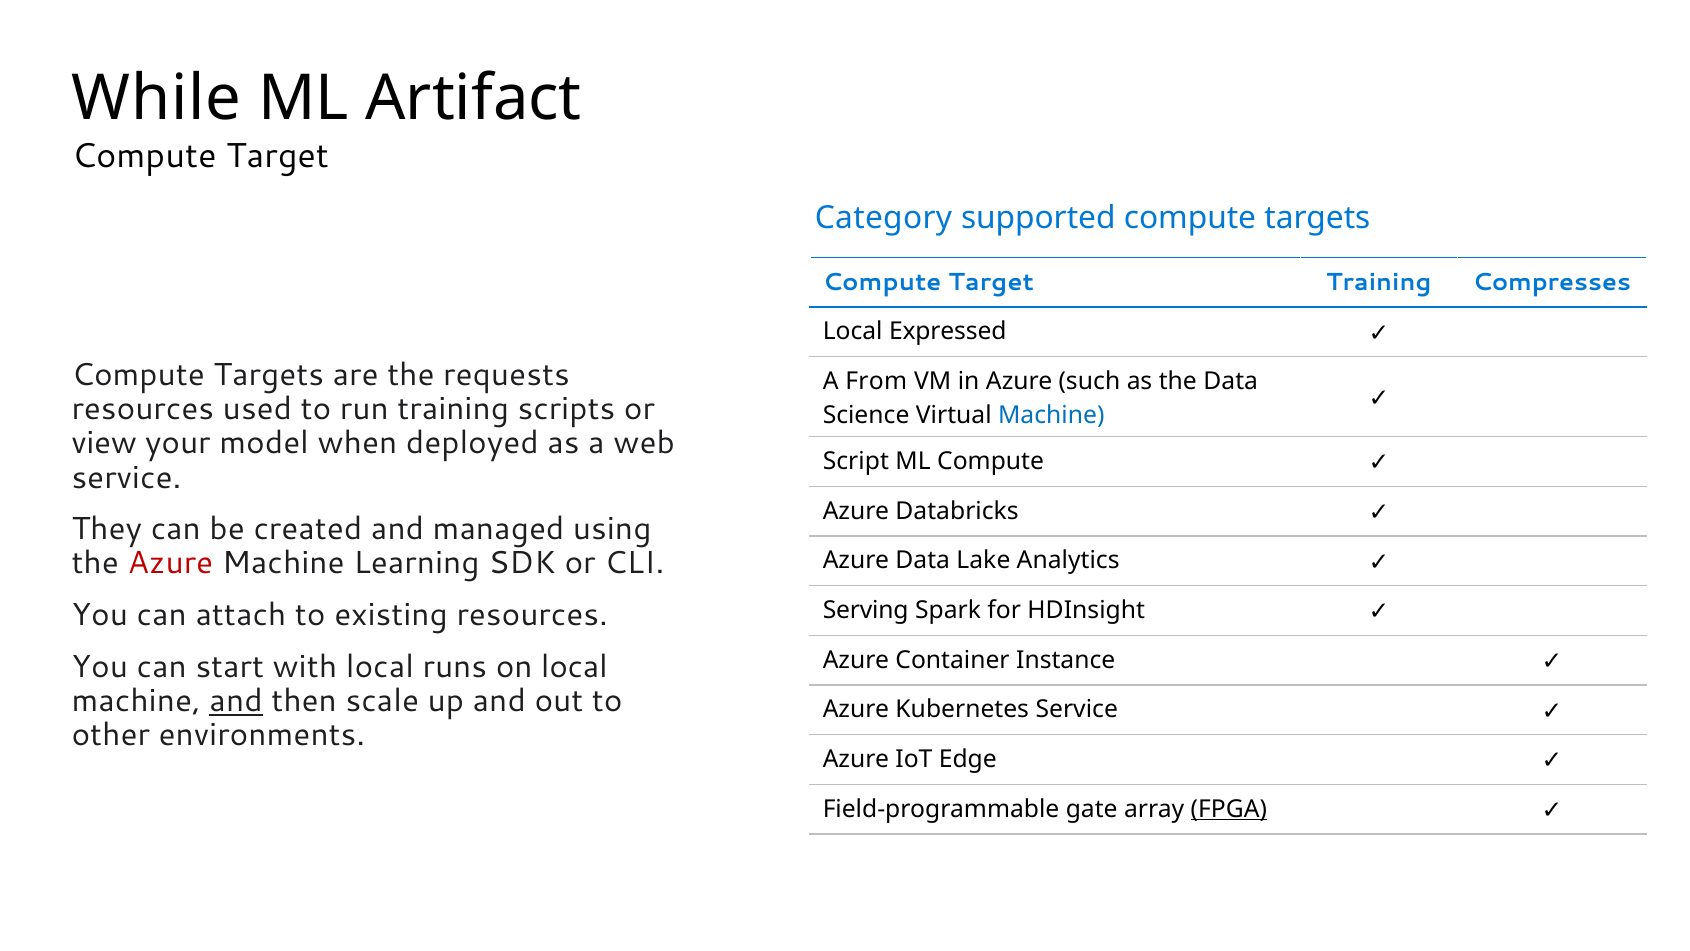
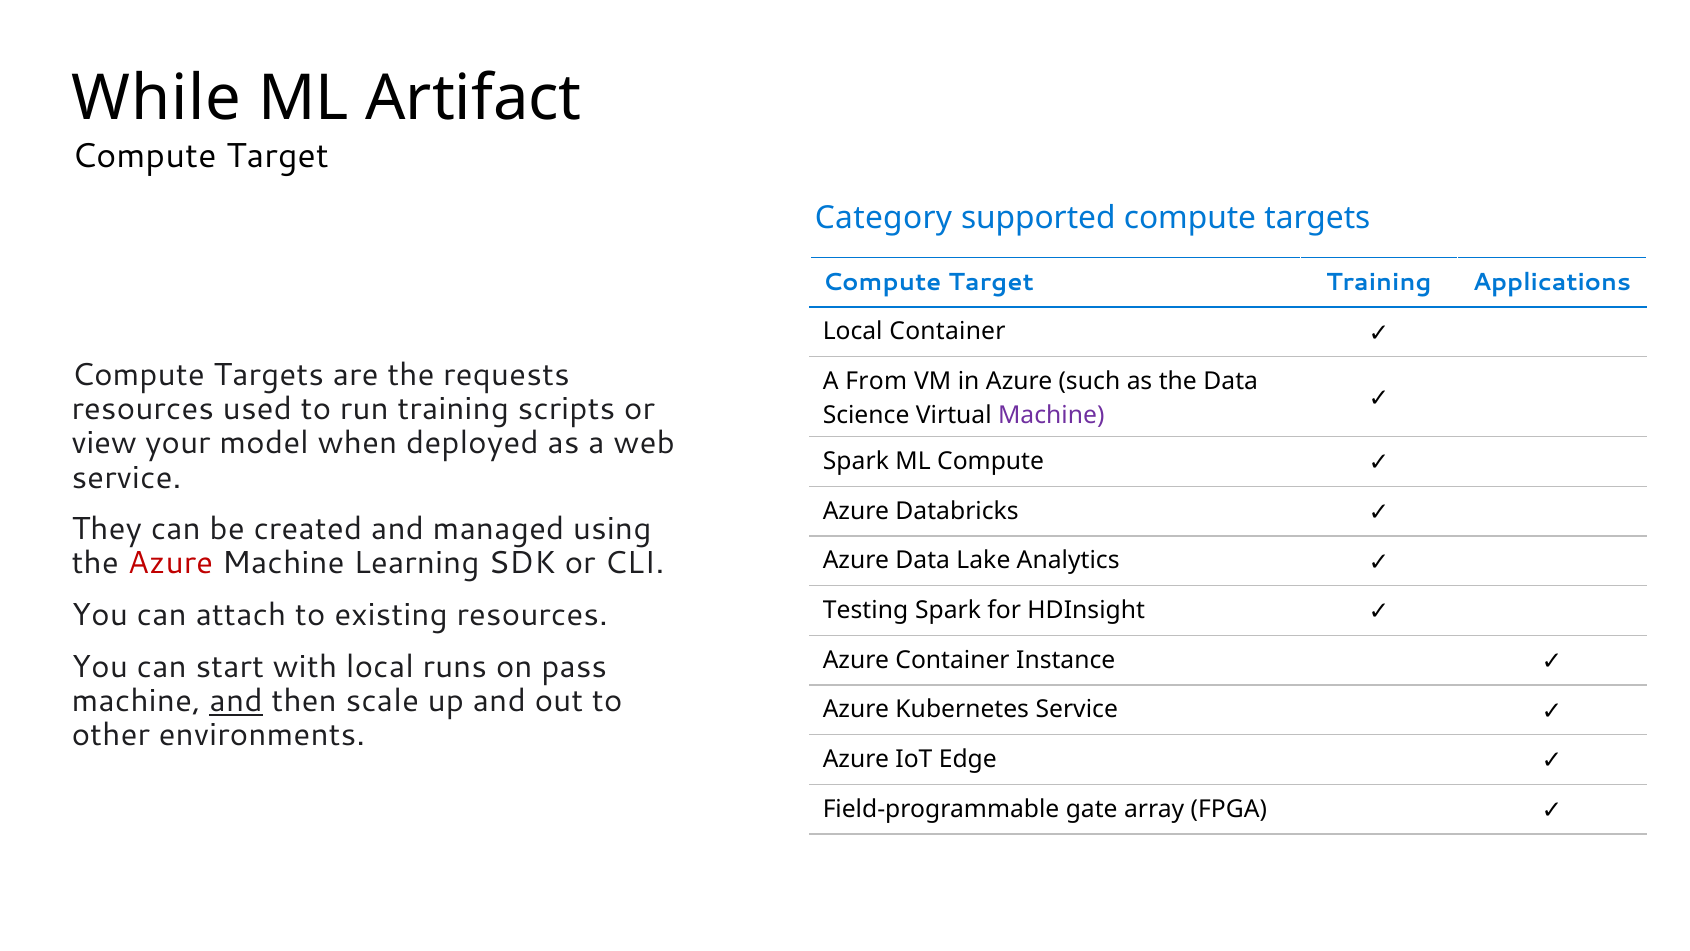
Compresses: Compresses -> Applications
Local Expressed: Expressed -> Container
Machine at (1051, 415) colour: blue -> purple
Script at (856, 461): Script -> Spark
Serving: Serving -> Testing
on local: local -> pass
FPGA underline: present -> none
